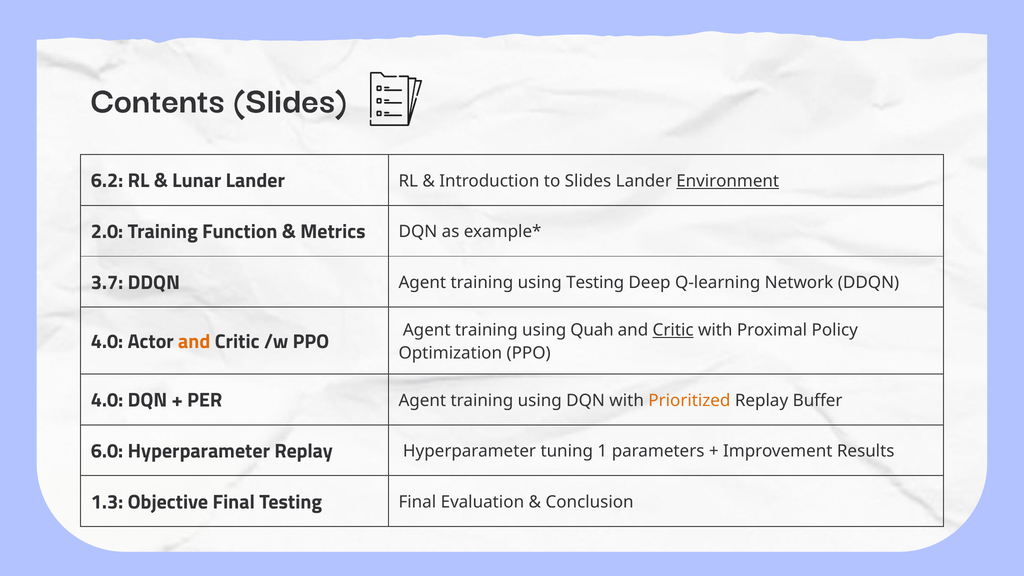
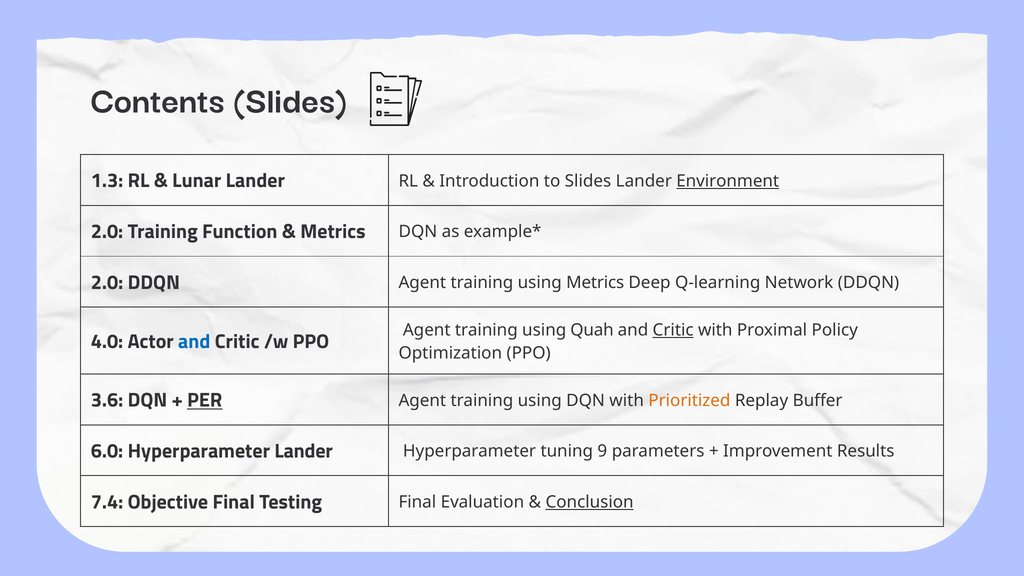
6.2: 6.2 -> 1.3
3.7 at (107, 283): 3.7 -> 2.0
using Testing: Testing -> Metrics
and at (194, 341) colour: orange -> blue
4.0 at (107, 400): 4.0 -> 3.6
PER underline: none -> present
Hyperparameter Replay: Replay -> Lander
1: 1 -> 9
1.3: 1.3 -> 7.4
Conclusion underline: none -> present
